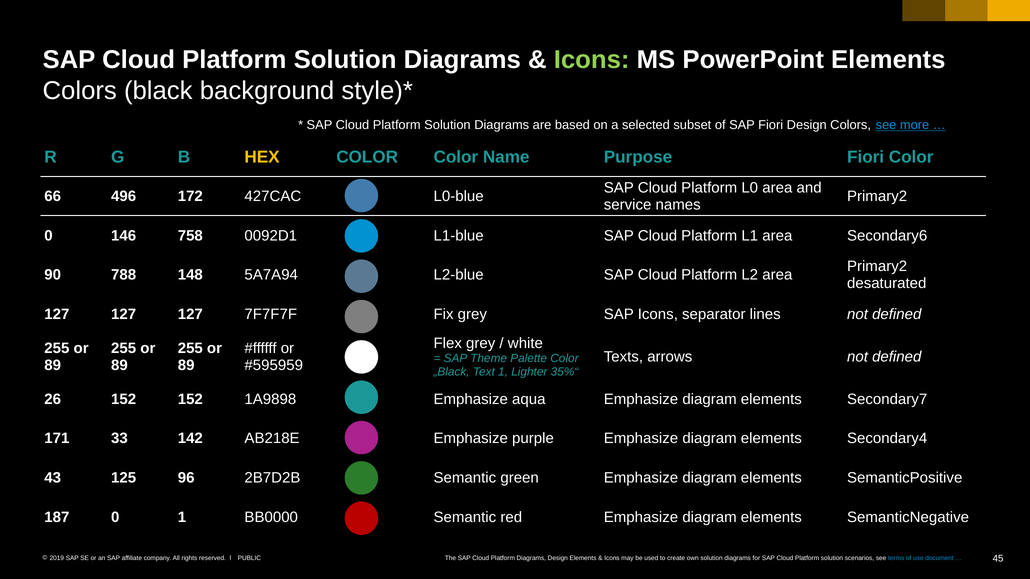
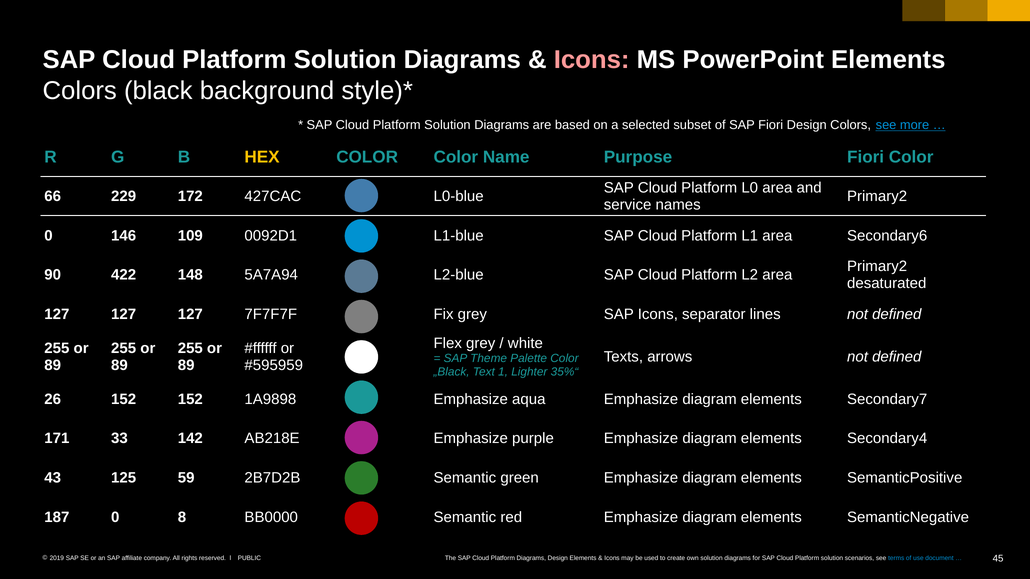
Icons at (592, 60) colour: light green -> pink
496: 496 -> 229
758: 758 -> 109
788: 788 -> 422
96: 96 -> 59
0 1: 1 -> 8
